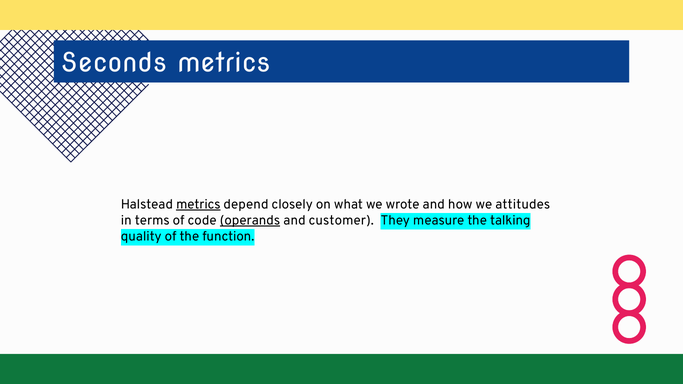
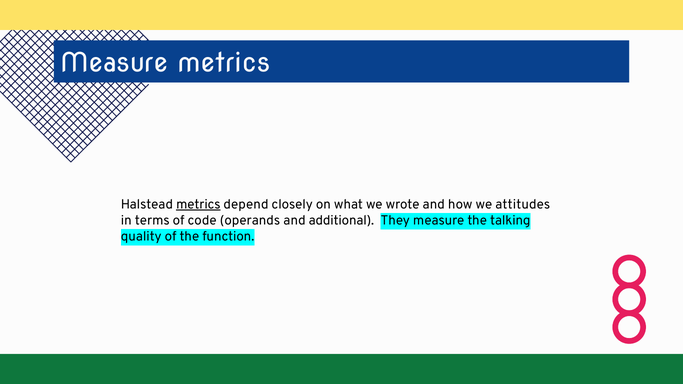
Seconds at (114, 63): Seconds -> Measure
operands underline: present -> none
customer: customer -> additional
